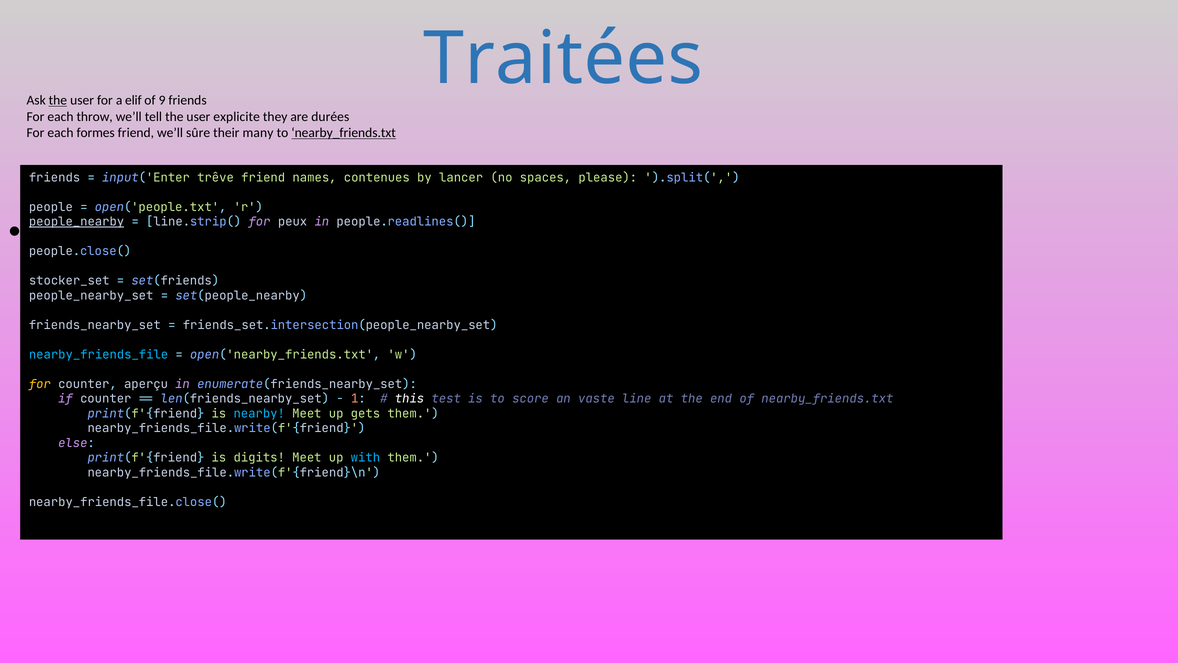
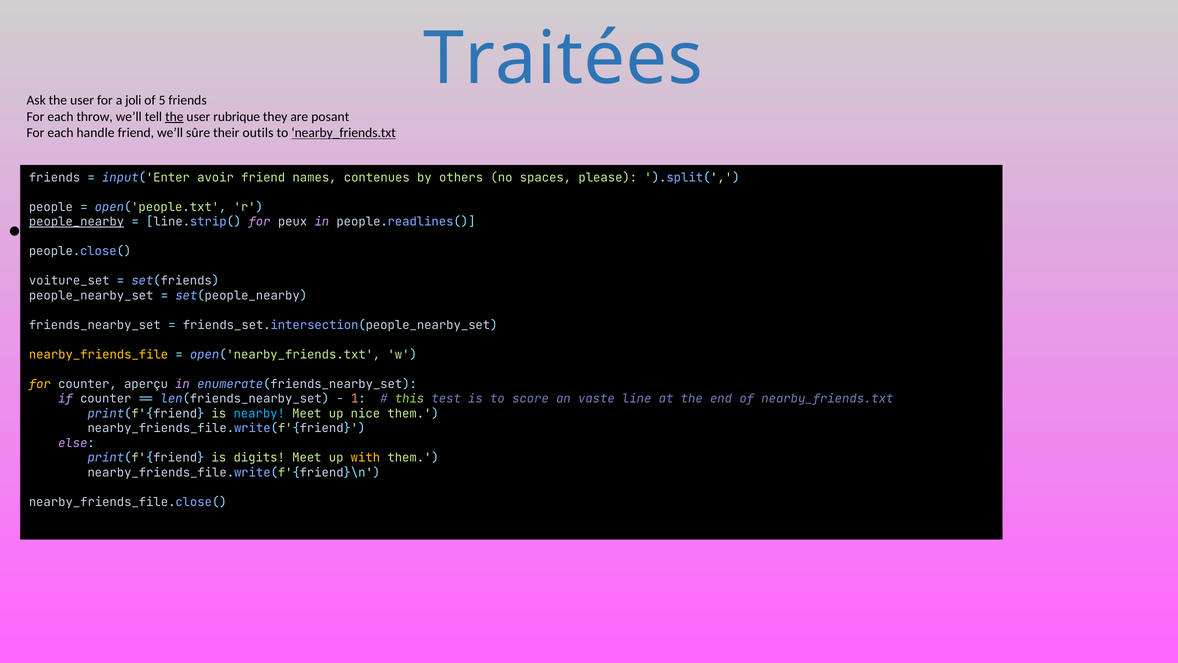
the at (58, 100) underline: present -> none
elif: elif -> joli
9: 9 -> 5
the at (174, 117) underline: none -> present
explicite: explicite -> rubrique
durées: durées -> posant
formes: formes -> handle
many: many -> outils
trêve: trêve -> avoir
lancer: lancer -> others
stocker_set: stocker_set -> voiture_set
nearby_friends_file colour: light blue -> yellow
this colour: white -> light green
gets: gets -> nice
with colour: light blue -> yellow
